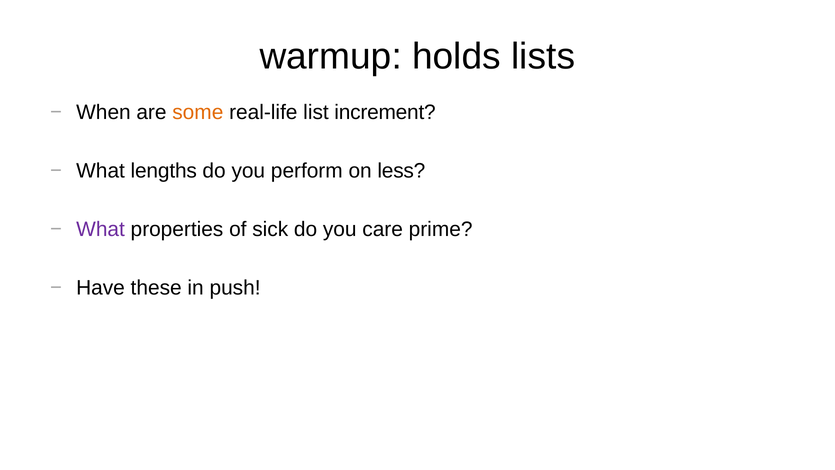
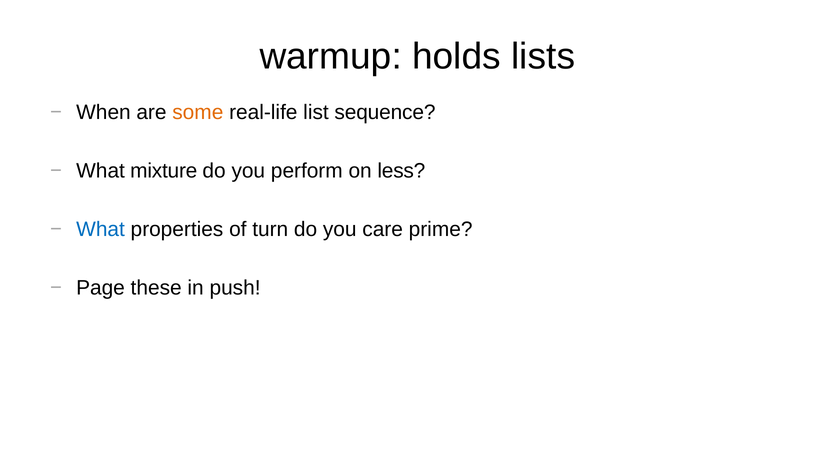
increment: increment -> sequence
lengths: lengths -> mixture
What at (101, 229) colour: purple -> blue
sick: sick -> turn
Have: Have -> Page
